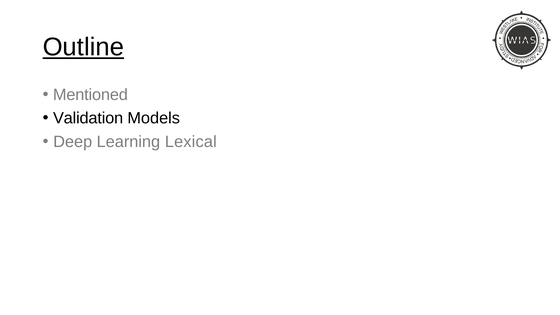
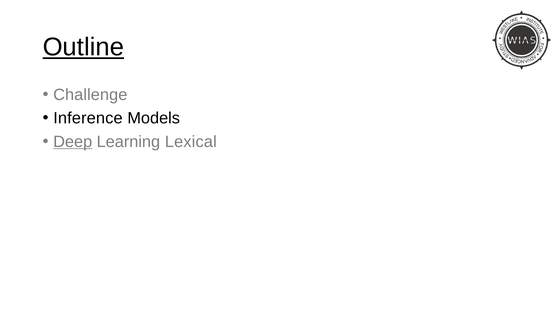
Mentioned: Mentioned -> Challenge
Validation: Validation -> Inference
Deep underline: none -> present
